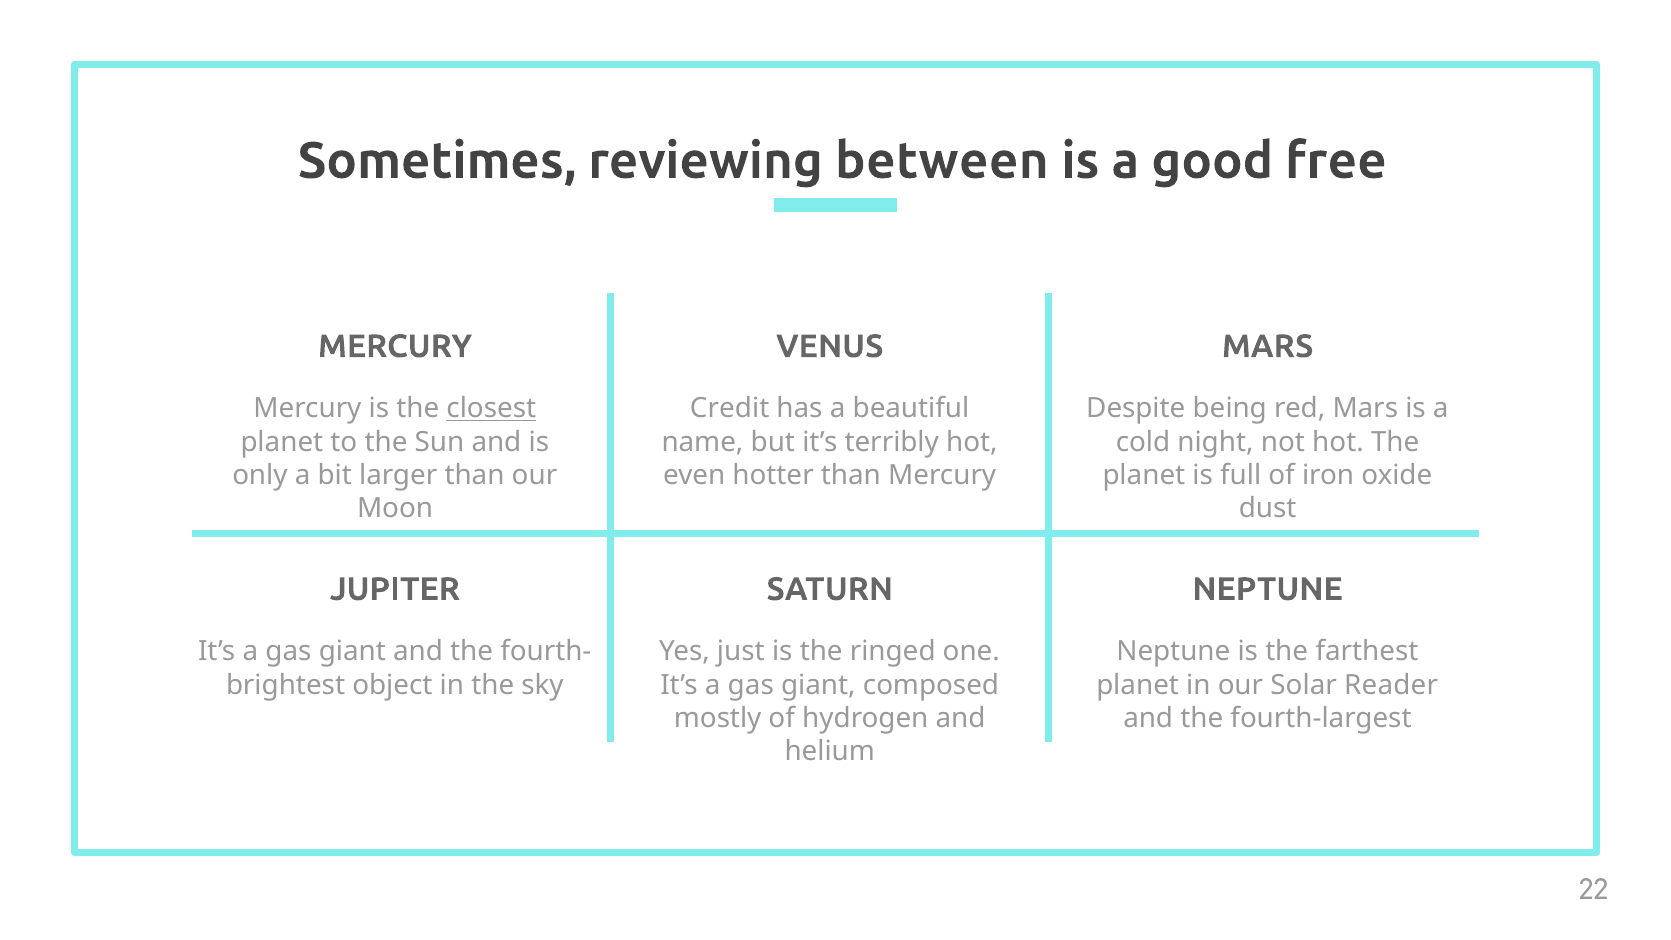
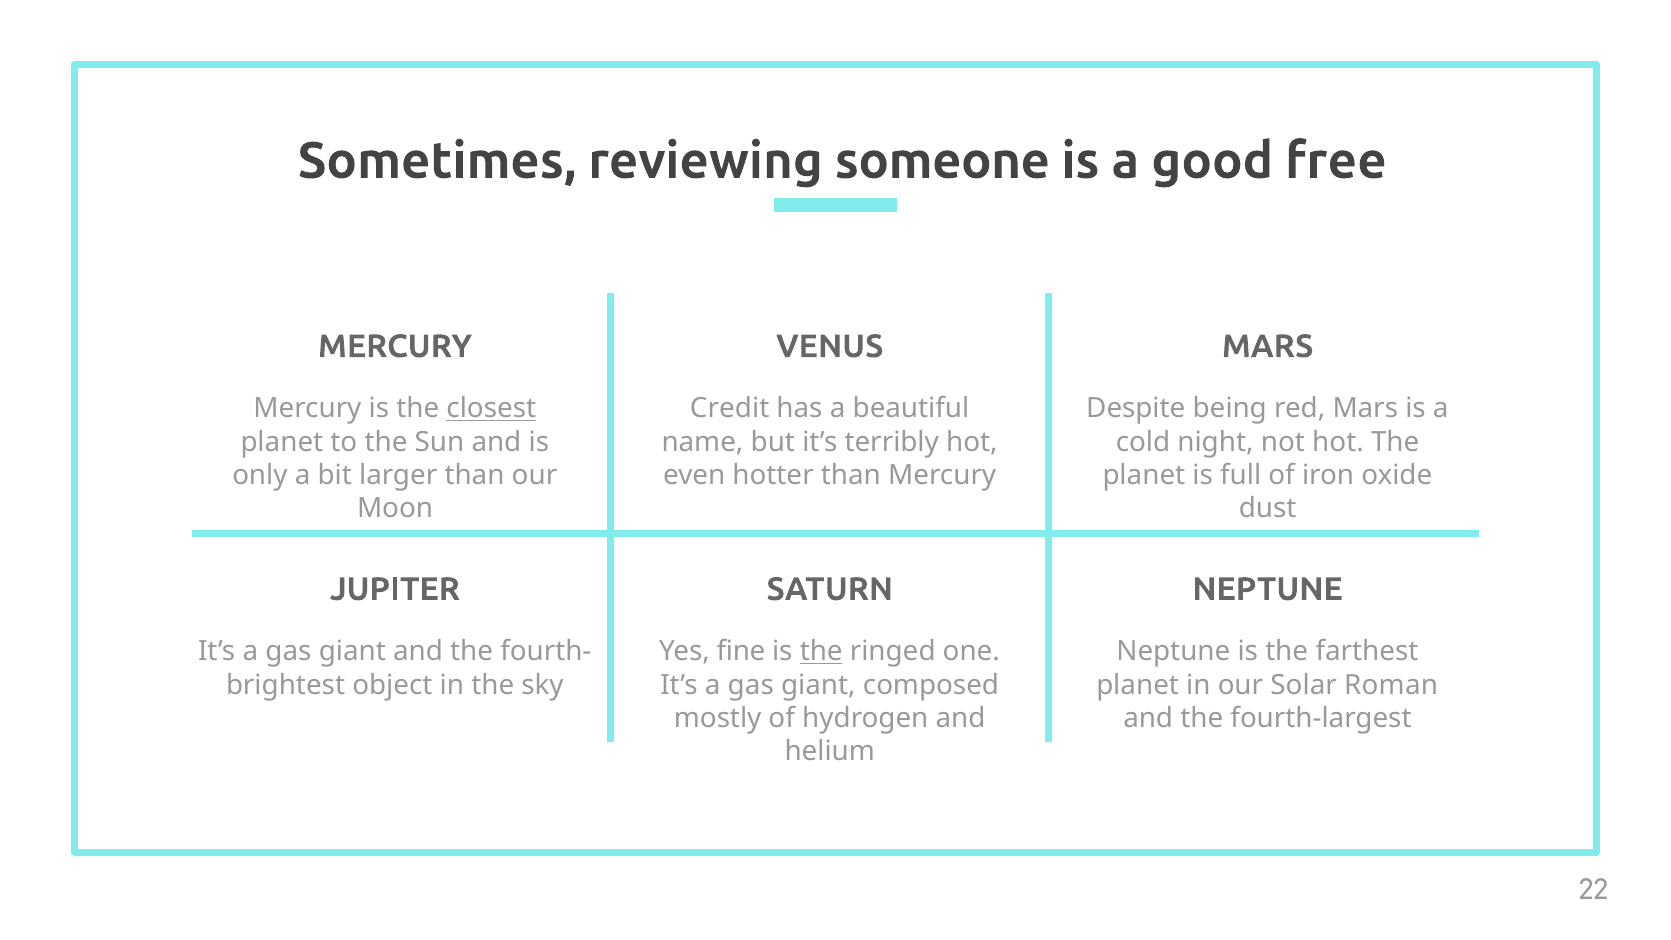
between: between -> someone
just: just -> fine
the at (821, 651) underline: none -> present
Reader: Reader -> Roman
